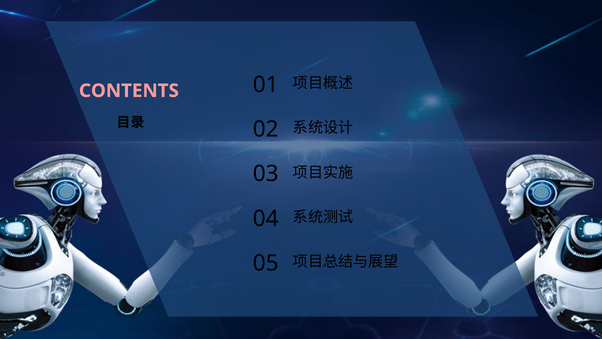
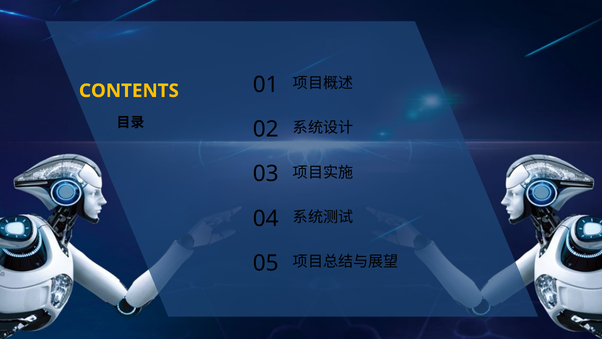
CONTENTS colour: pink -> yellow
